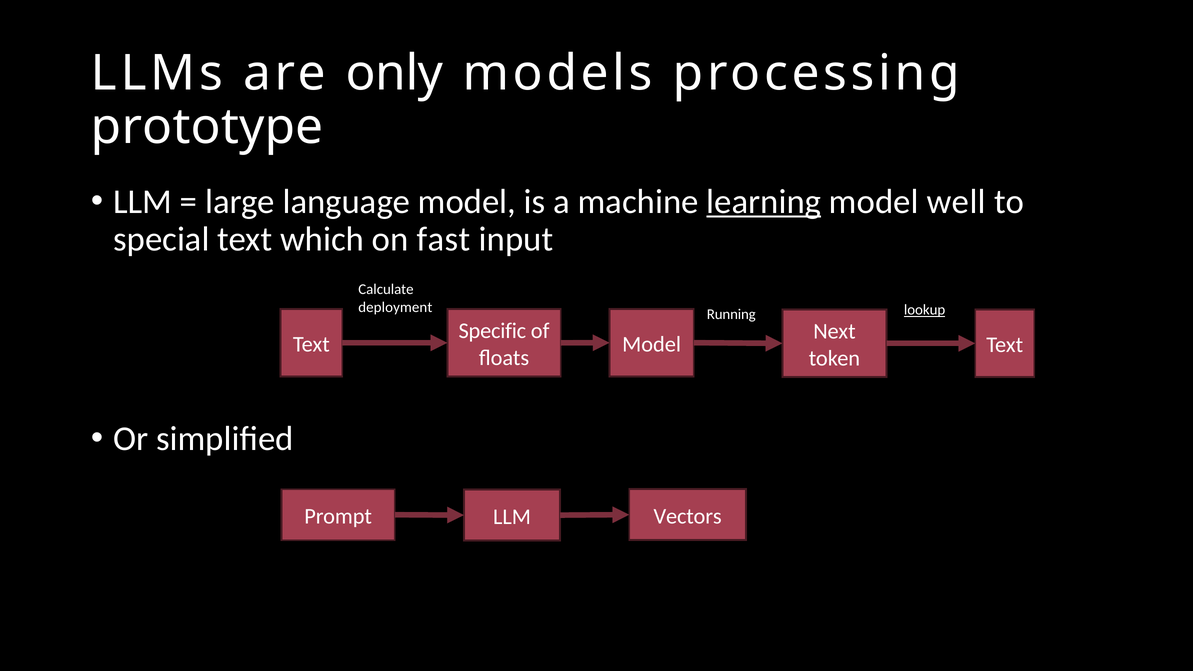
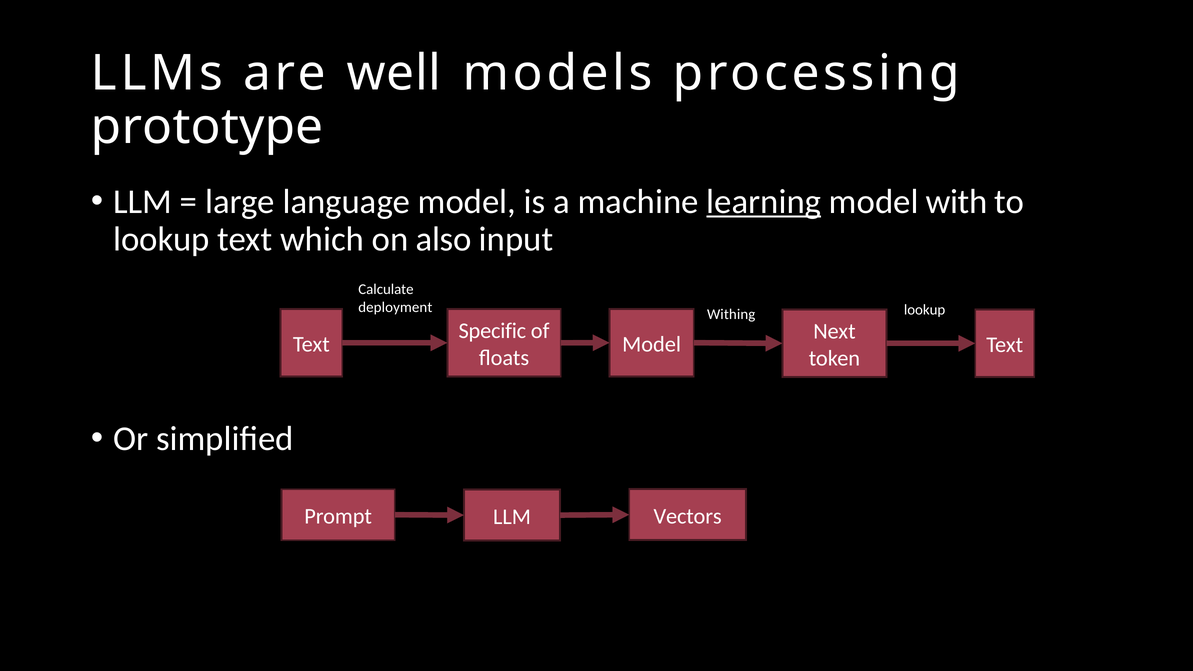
only: only -> well
well: well -> with
special at (161, 239): special -> lookup
fast: fast -> also
lookup at (925, 310) underline: present -> none
Running: Running -> Withing
